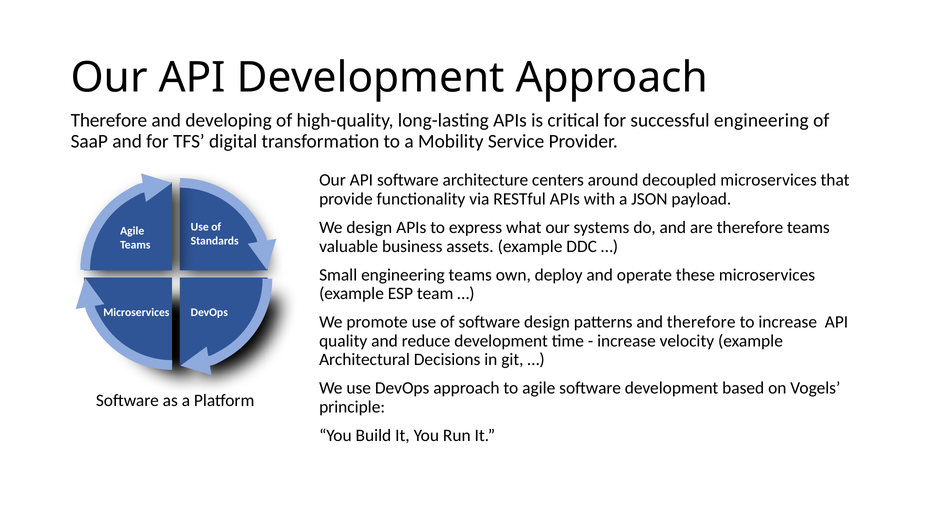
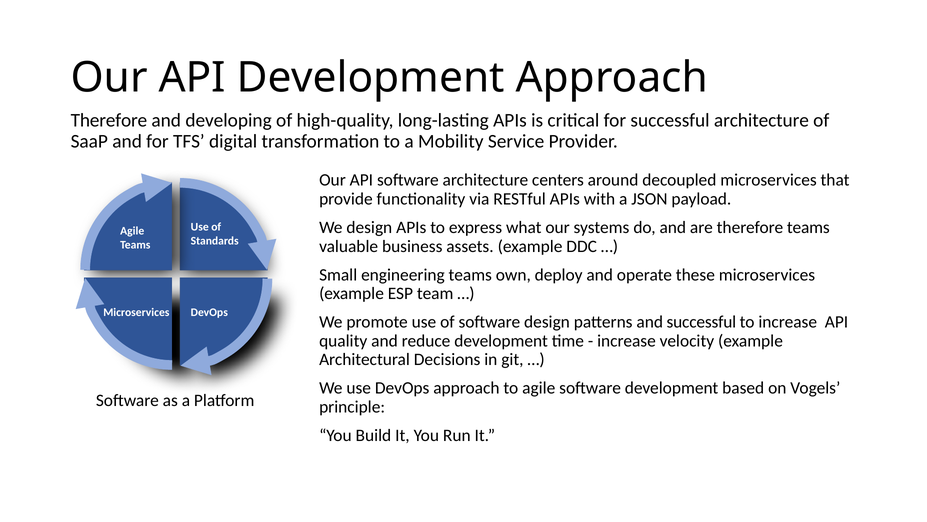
successful engineering: engineering -> architecture
and therefore: therefore -> successful
